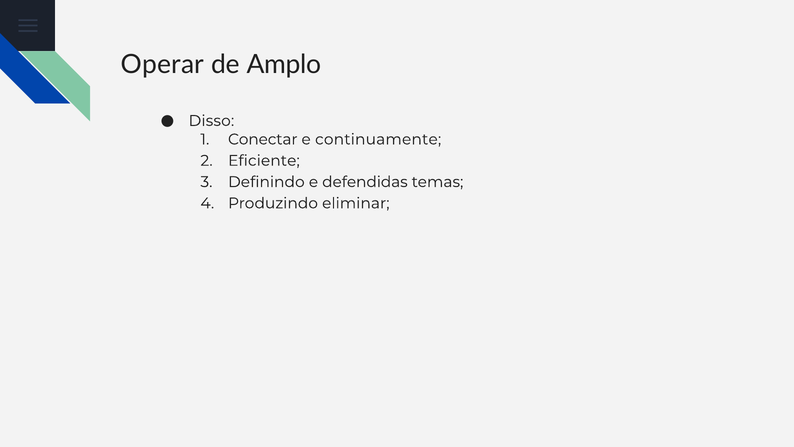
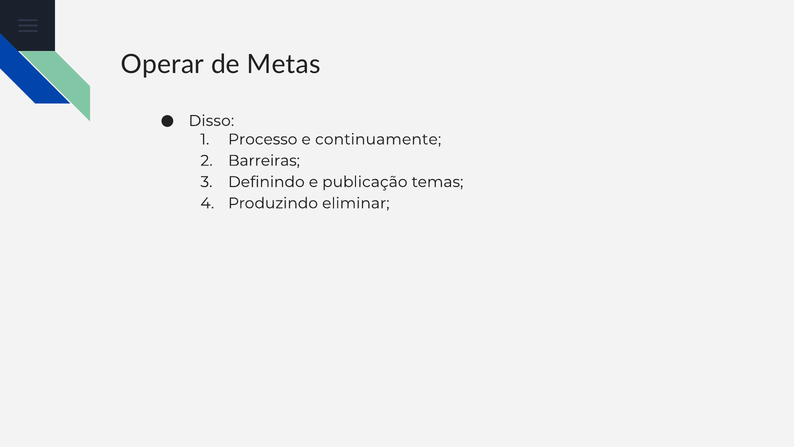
Amplo: Amplo -> Metas
Conectar: Conectar -> Processo
Eficiente: Eficiente -> Barreiras
defendidas: defendidas -> publicação
